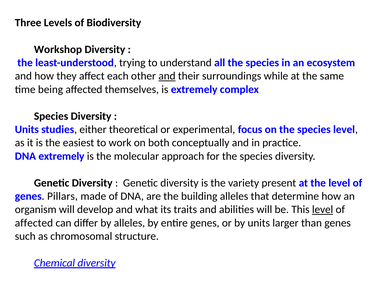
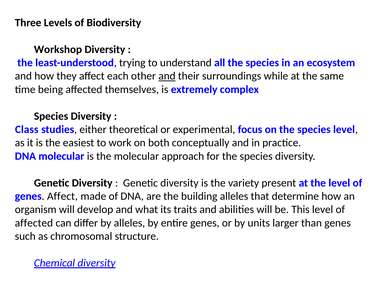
Units at (27, 130): Units -> Class
DNA extremely: extremely -> molecular
genes Pillars: Pillars -> Affect
level at (323, 210) underline: present -> none
